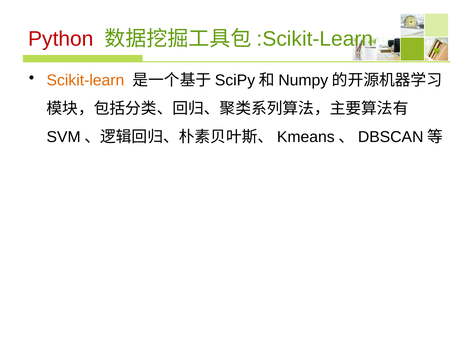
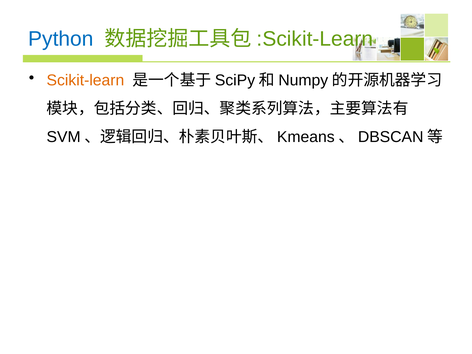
Python colour: red -> blue
